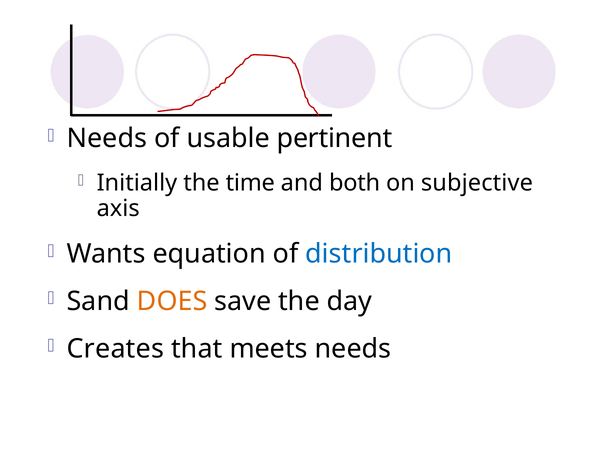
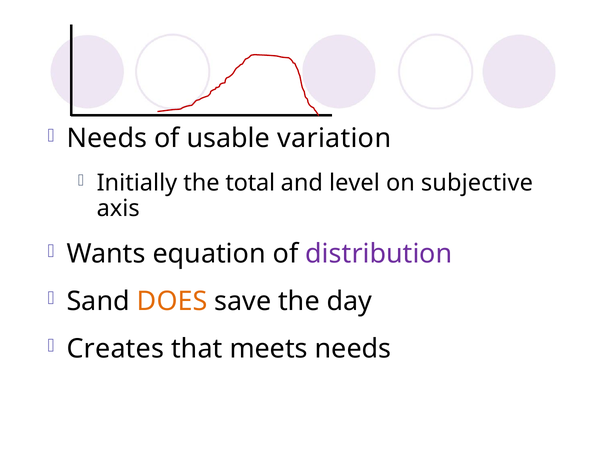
pertinent: pertinent -> variation
time: time -> total
both: both -> level
distribution colour: blue -> purple
